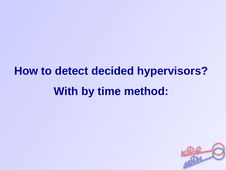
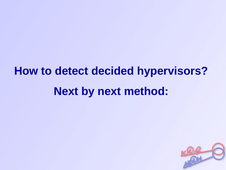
With at (66, 91): With -> Next
by time: time -> next
